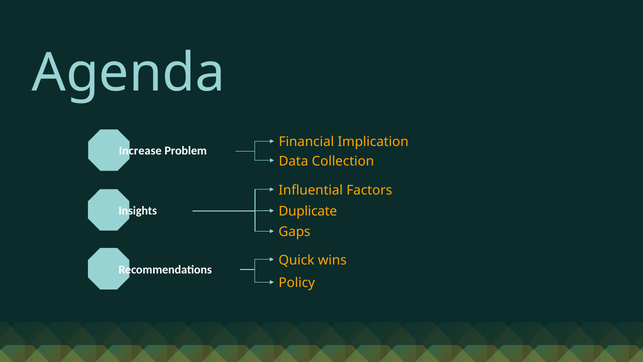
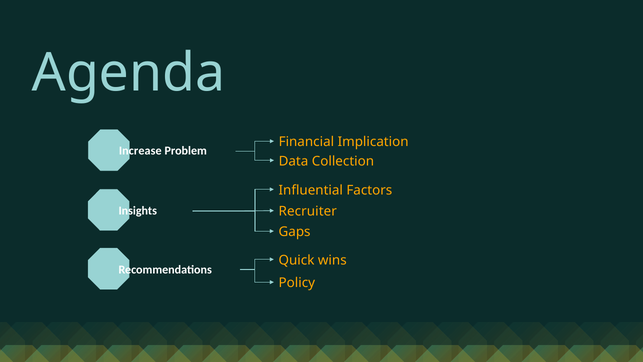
Duplicate: Duplicate -> Recruiter
